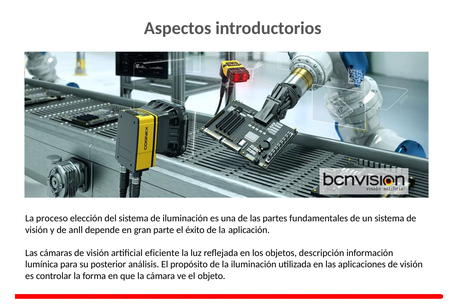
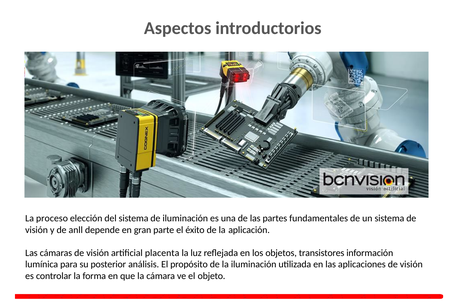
eficiente: eficiente -> placenta
descripción: descripción -> transistores
